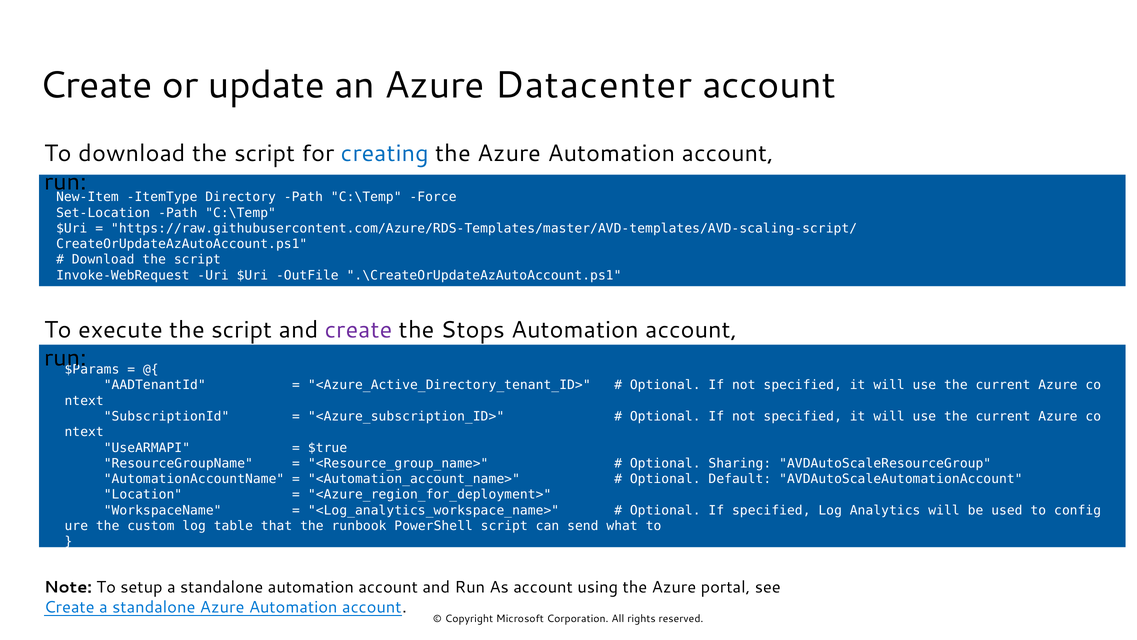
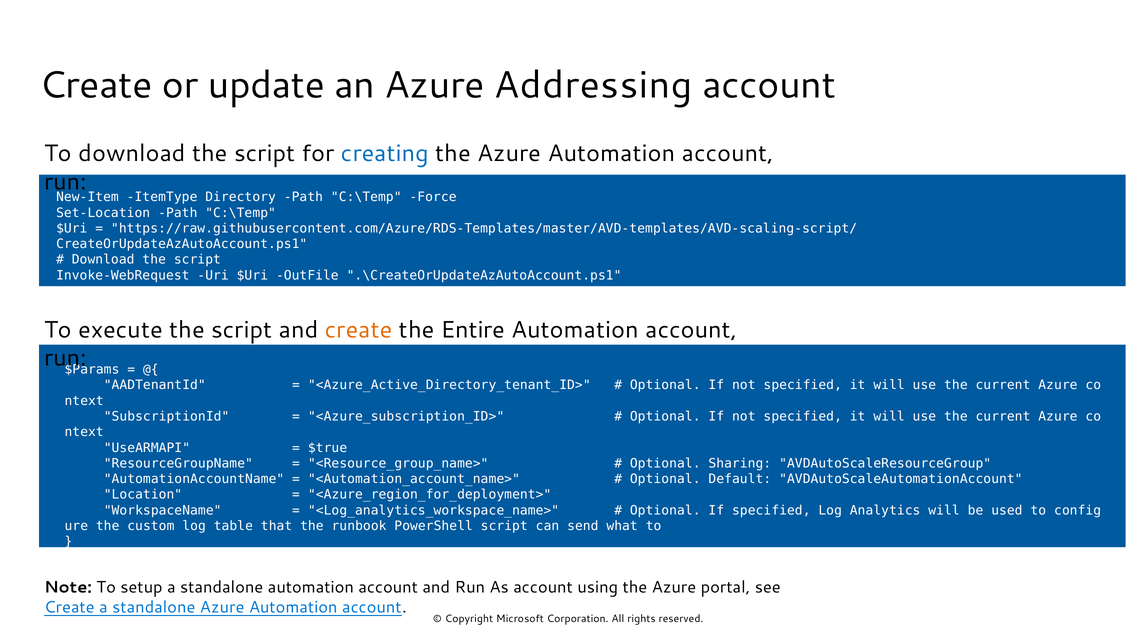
Datacenter: Datacenter -> Addressing
create at (359, 329) colour: purple -> orange
Stops: Stops -> Entire
